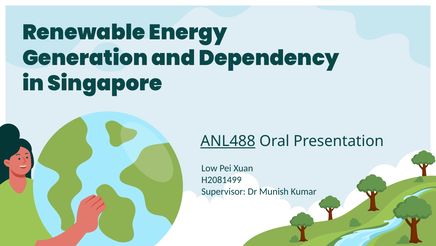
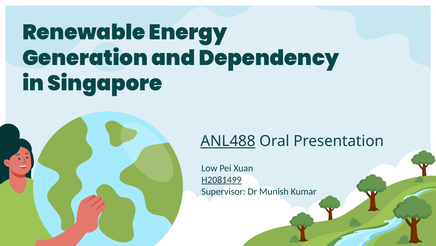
H2081499 underline: none -> present
